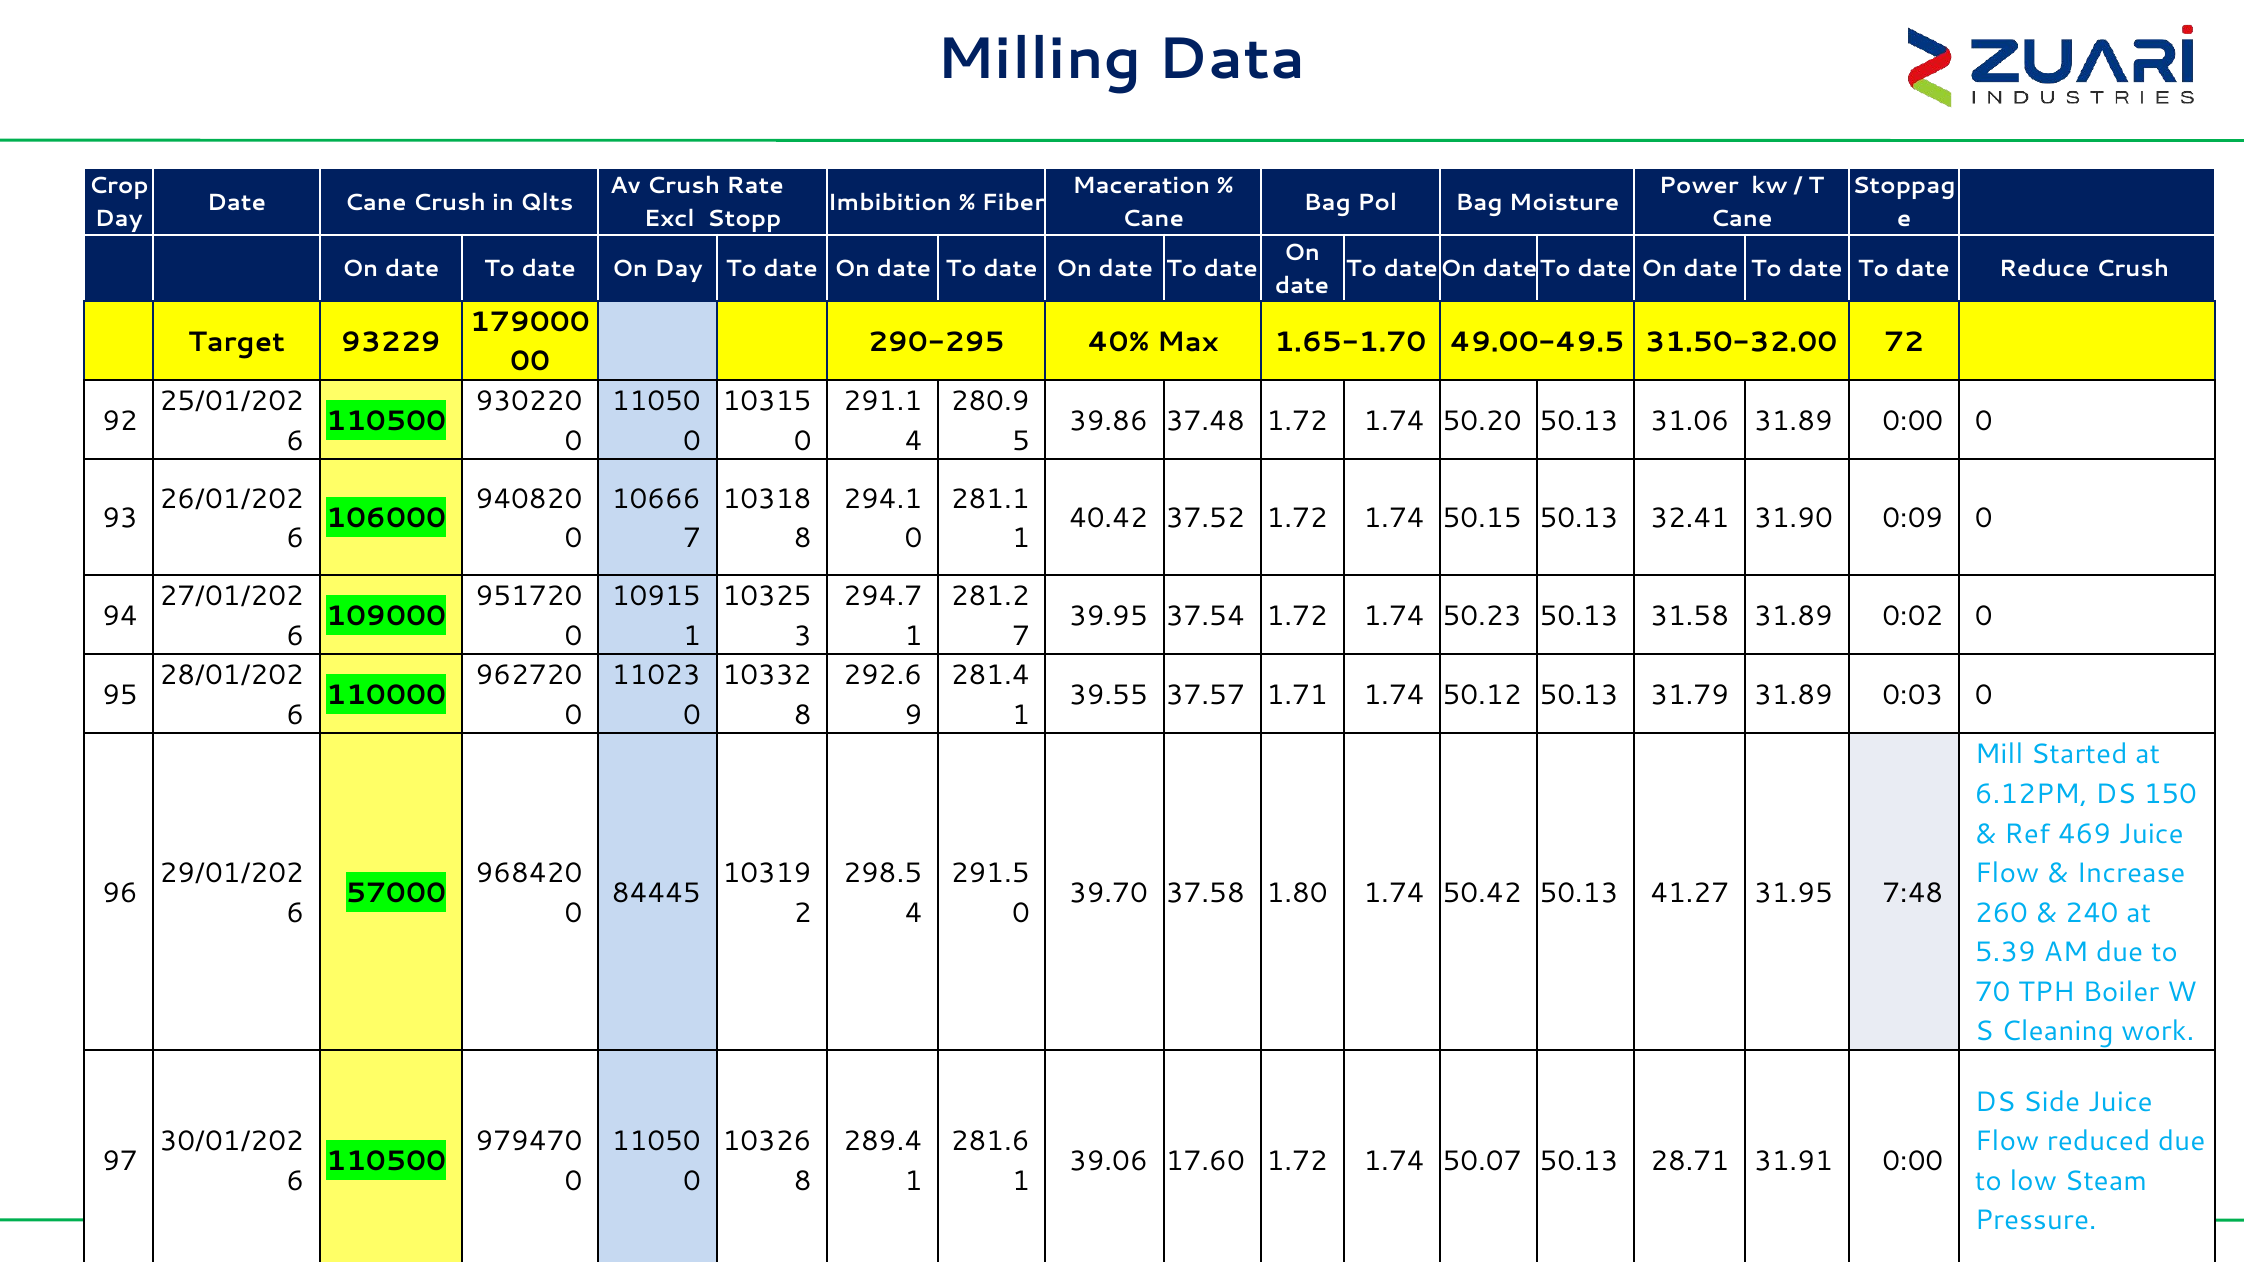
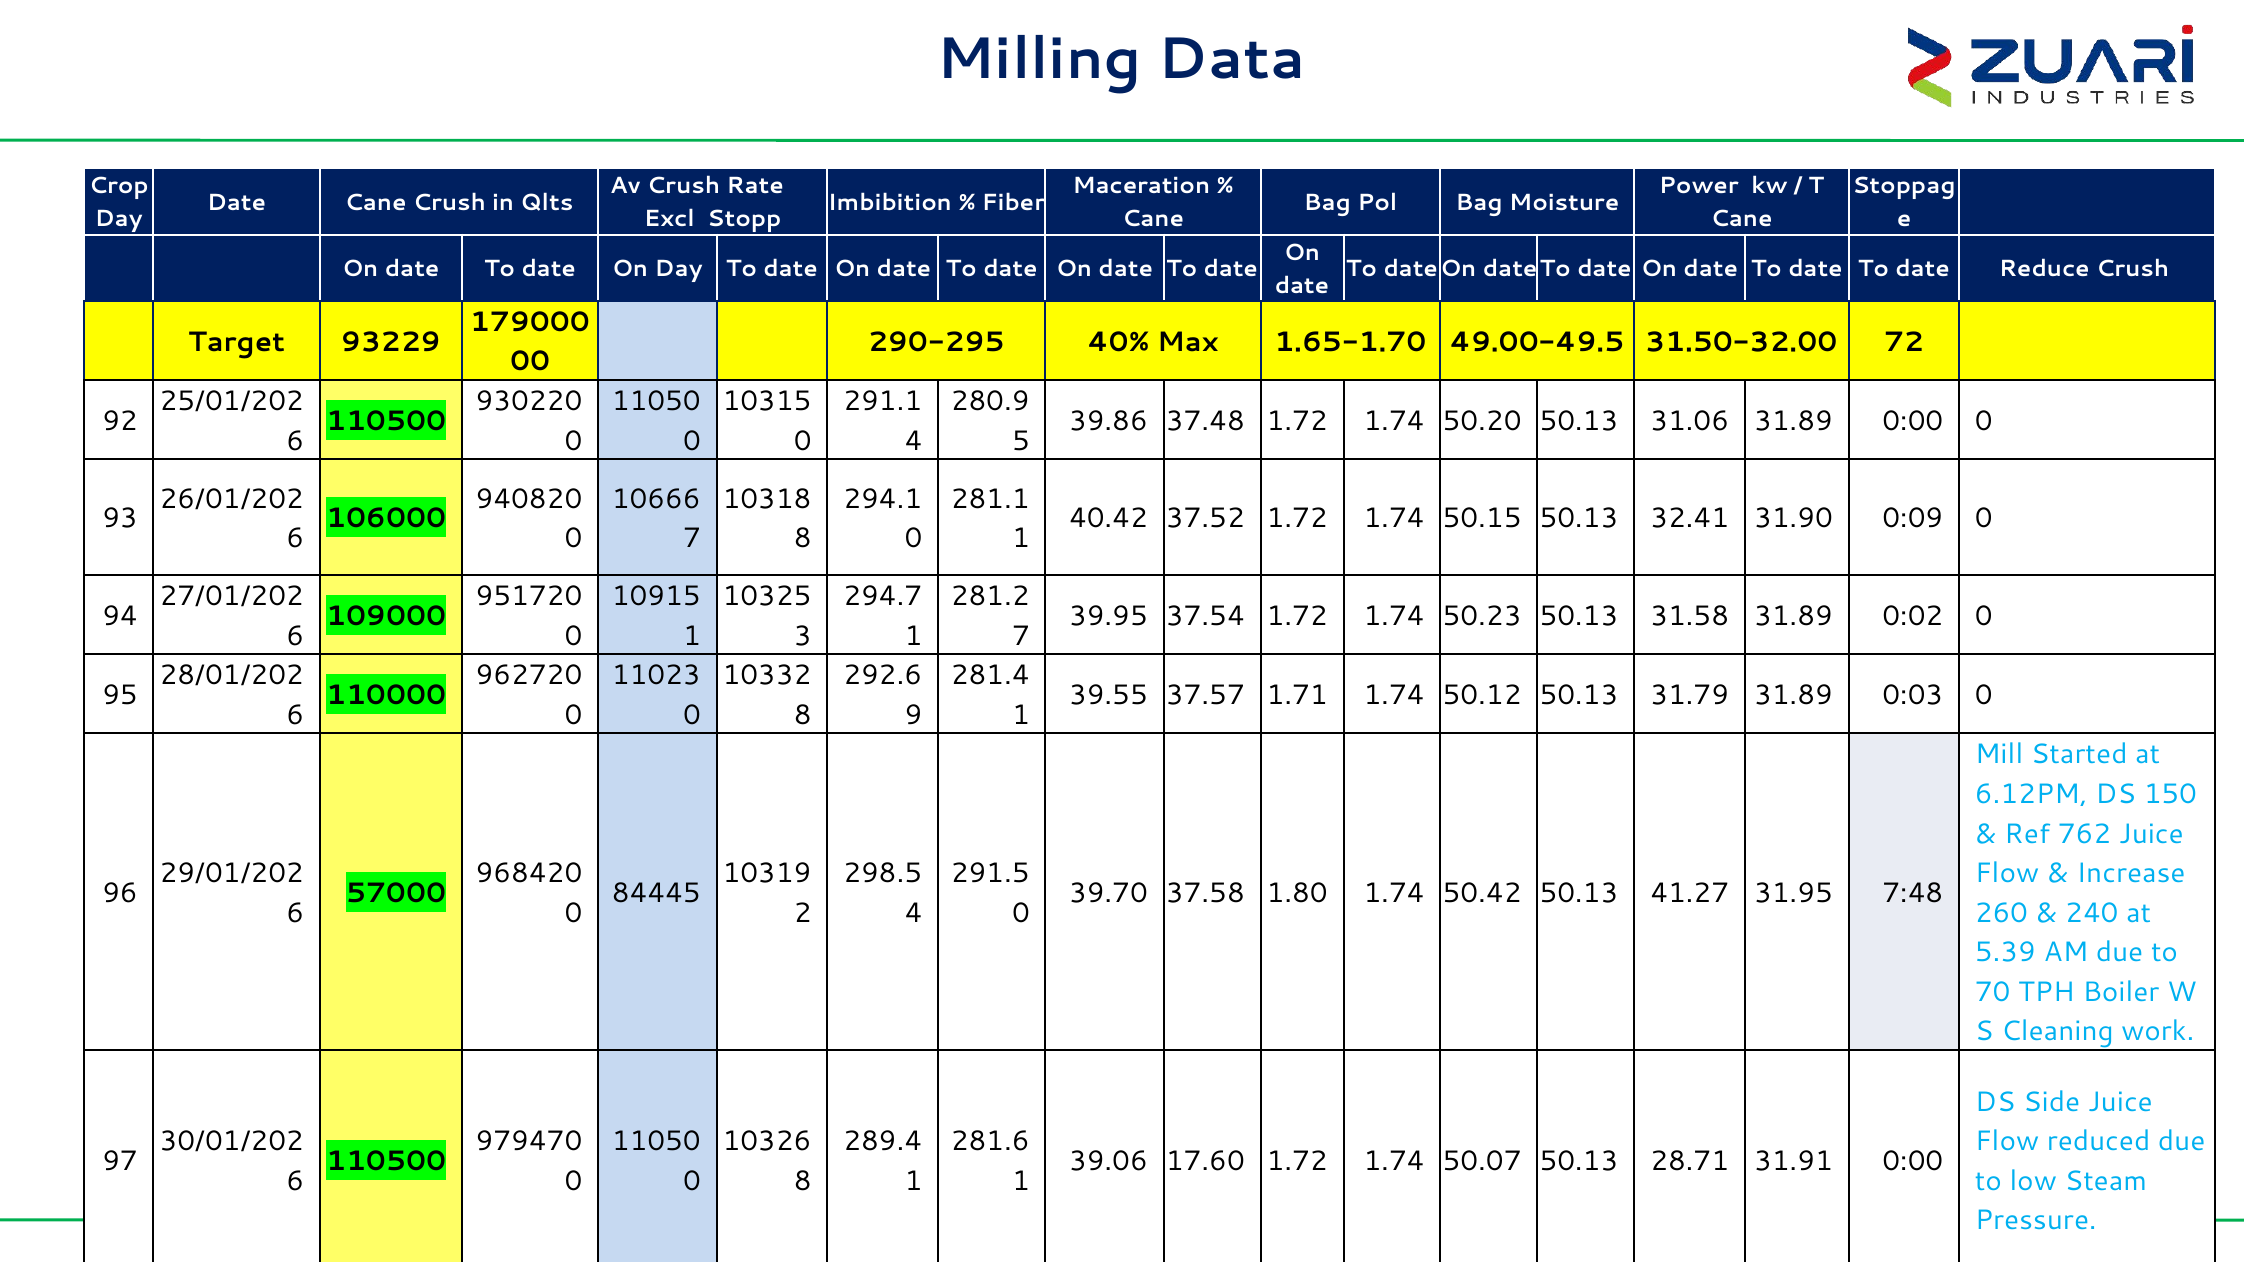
469: 469 -> 762
